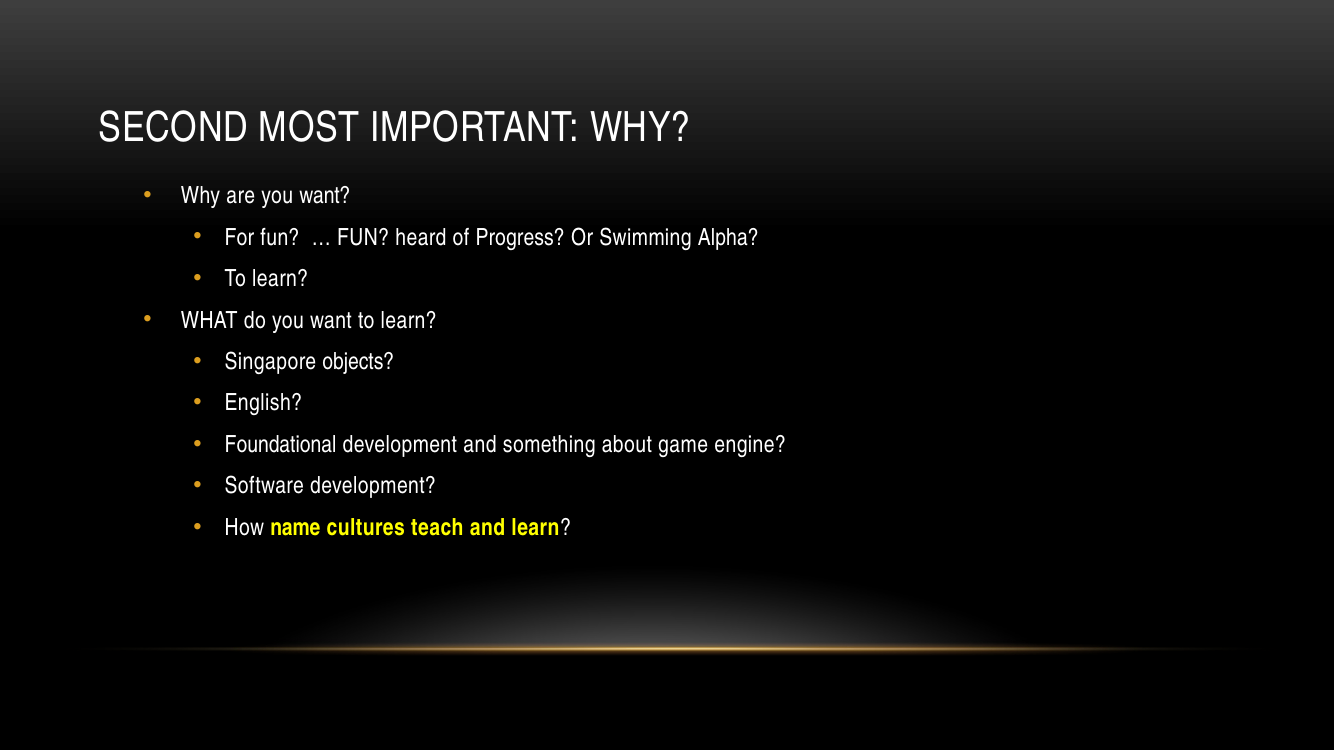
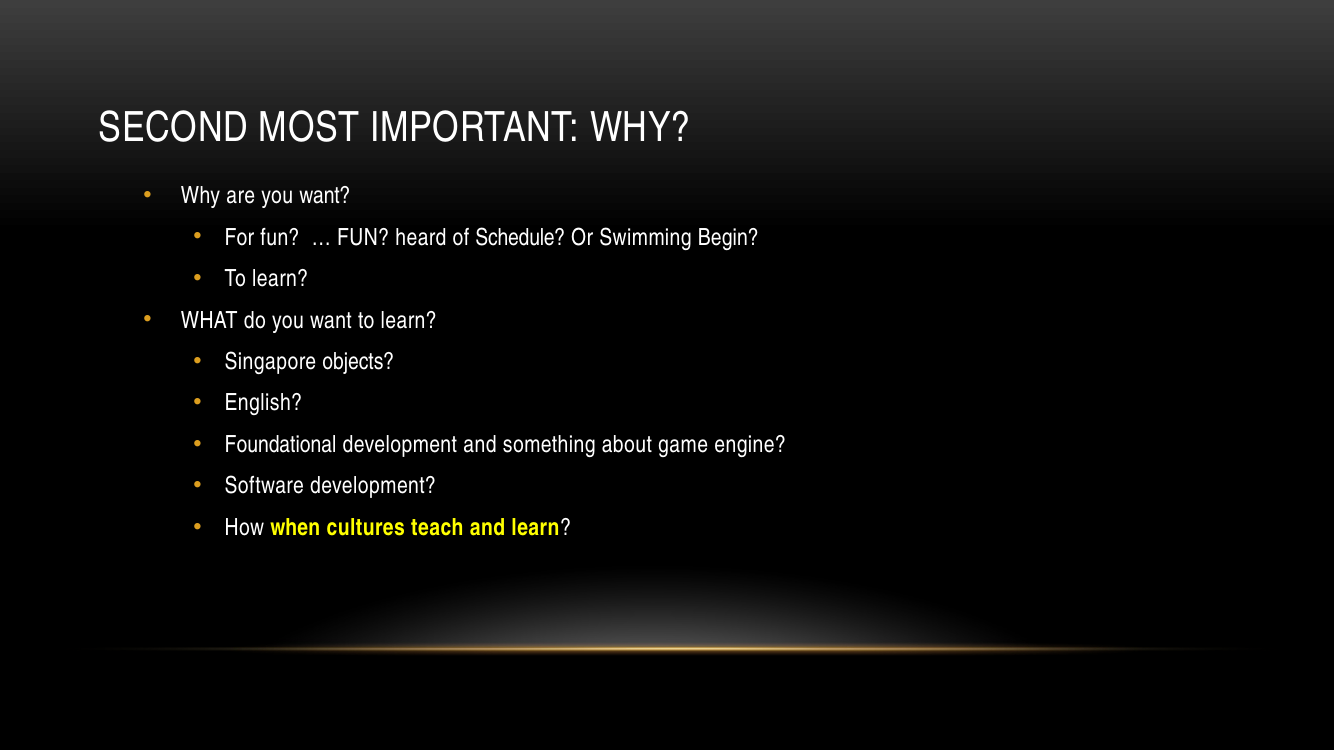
Progress: Progress -> Schedule
Alpha: Alpha -> Begin
name: name -> when
